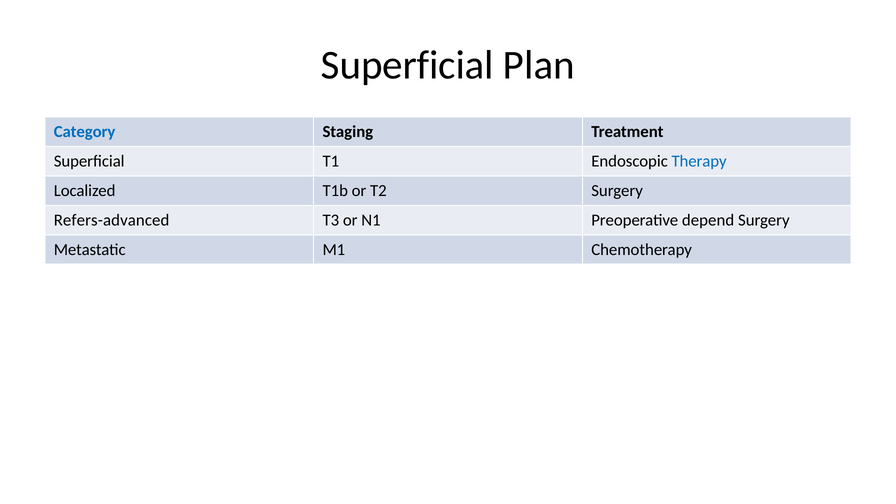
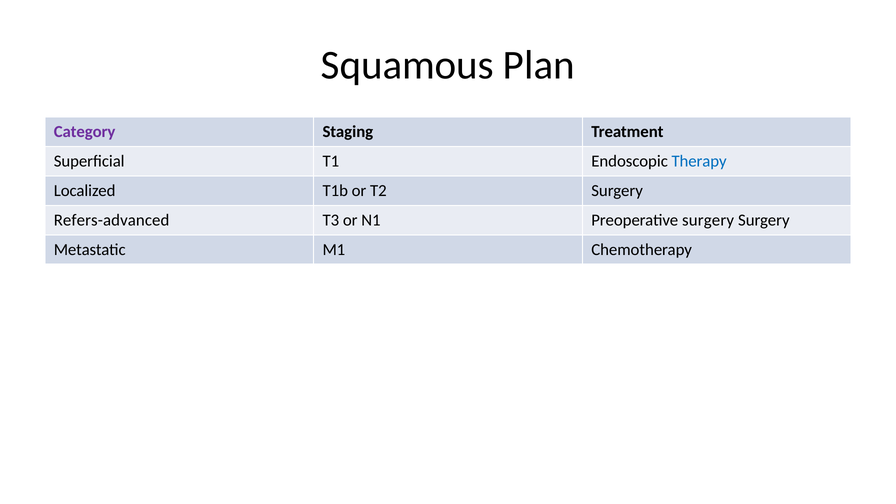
Superficial at (407, 65): Superficial -> Squamous
Category colour: blue -> purple
Preoperative depend: depend -> surgery
